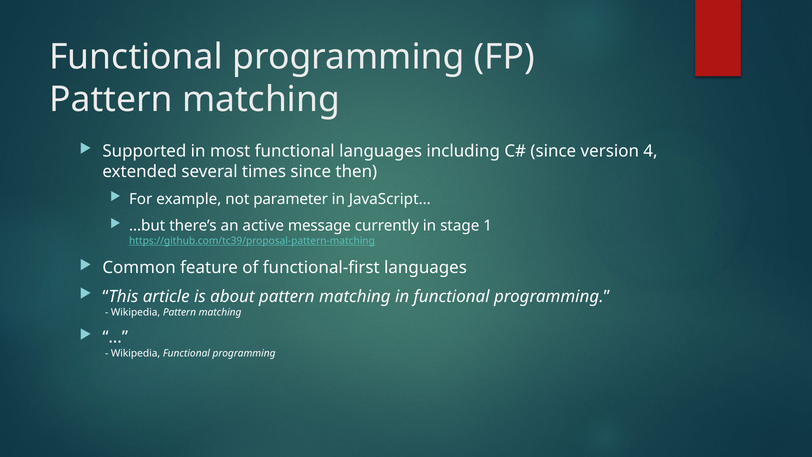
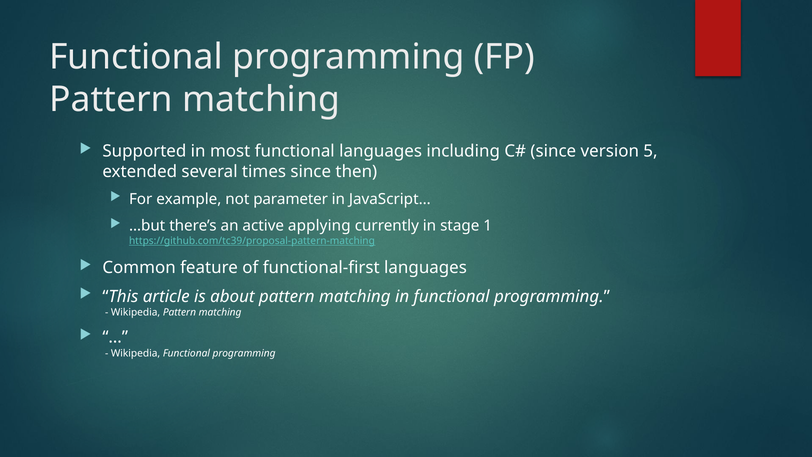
4: 4 -> 5
message: message -> applying
